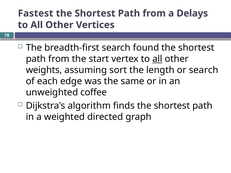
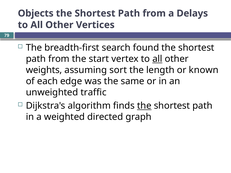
Fastest: Fastest -> Objects
or search: search -> known
coffee: coffee -> traffic
the at (144, 106) underline: none -> present
